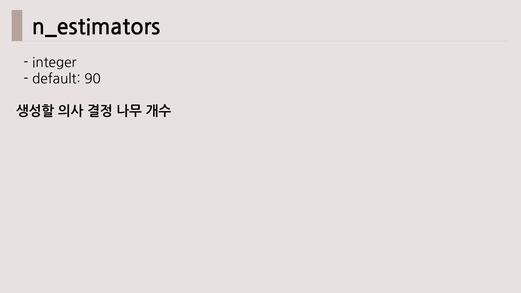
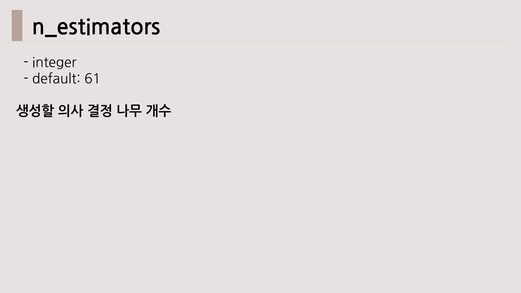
90: 90 -> 61
